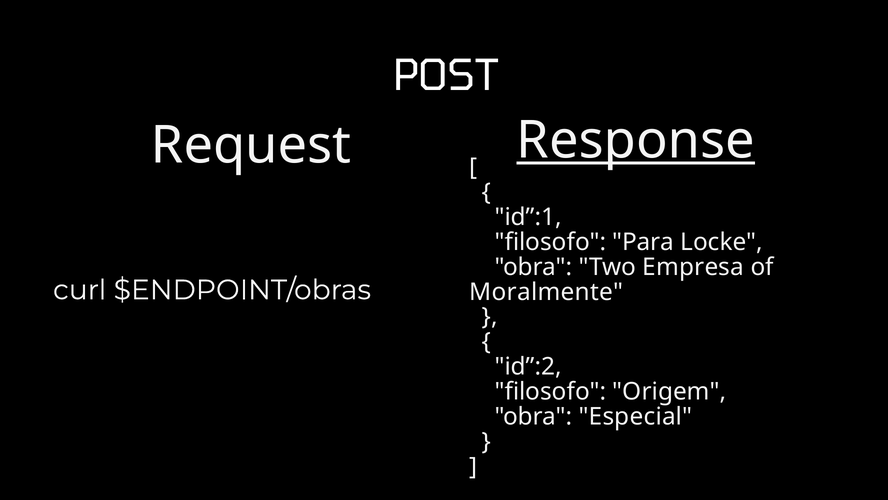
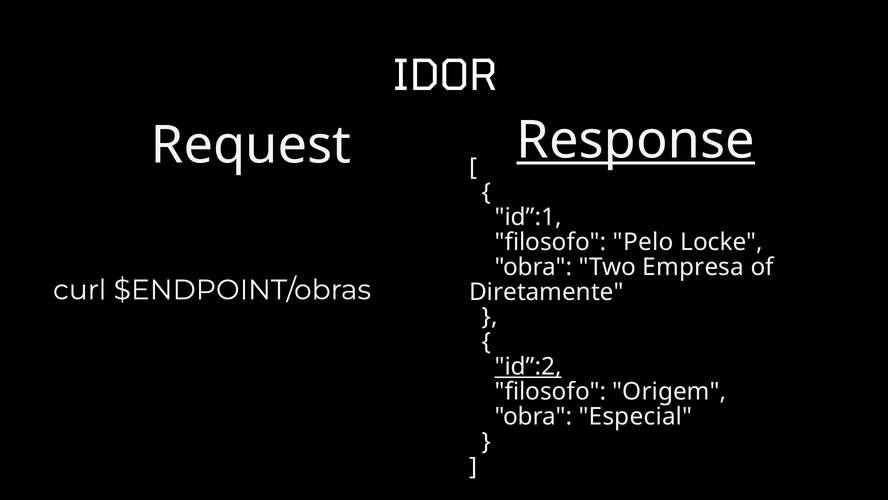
POST: POST -> IDOR
Para: Para -> Pelo
Moralmente: Moralmente -> Diretamente
id”:2 underline: none -> present
